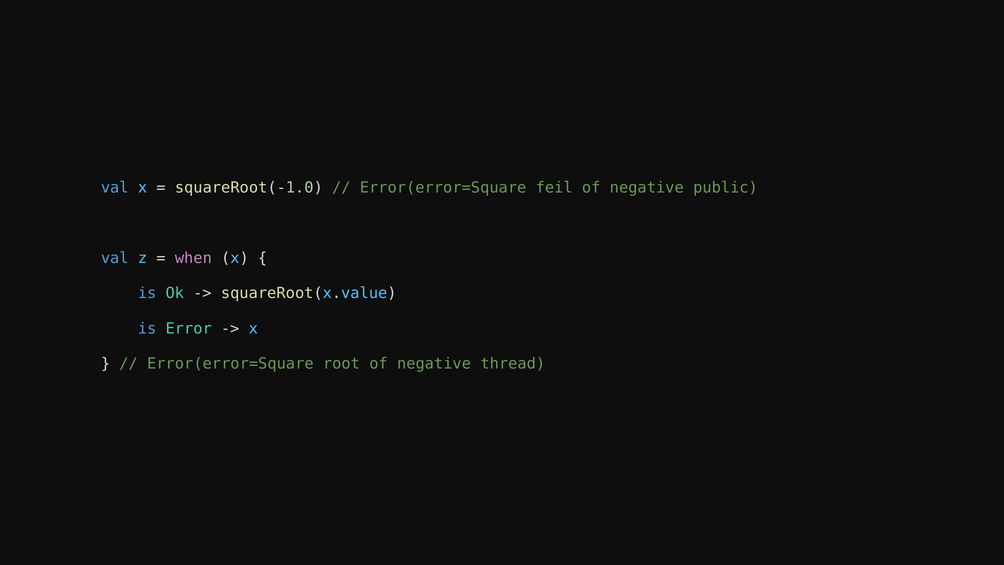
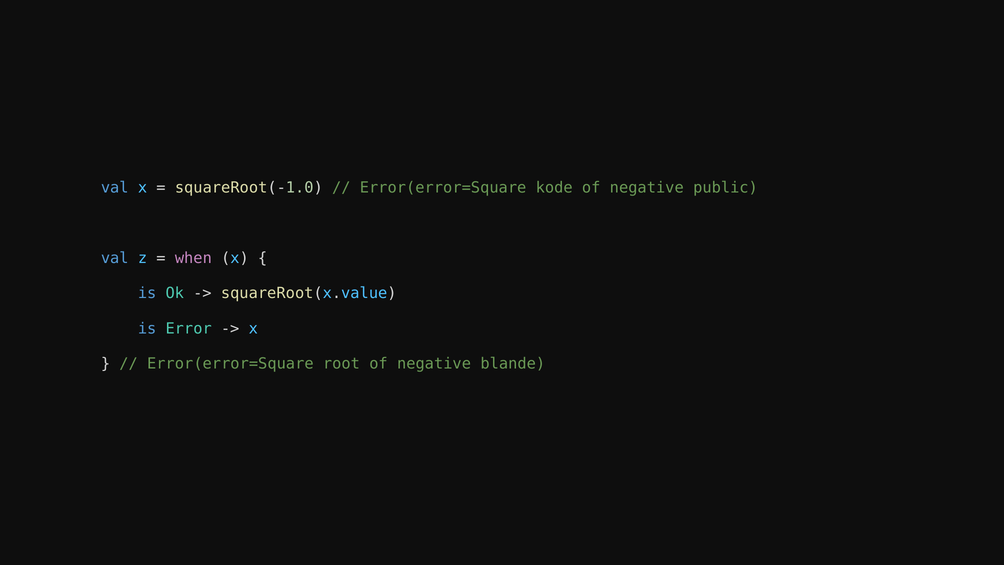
feil: feil -> kode
thread: thread -> blande
